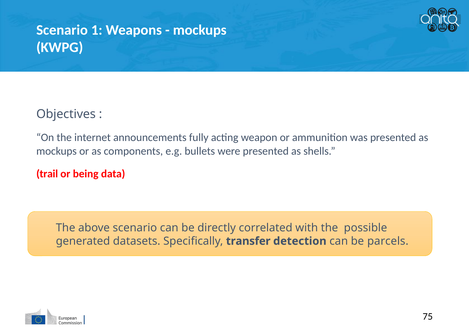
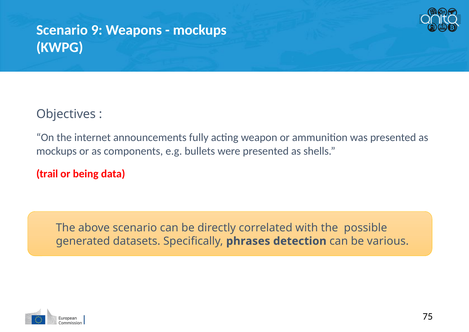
1: 1 -> 9
transfer: transfer -> phrases
parcels: parcels -> various
